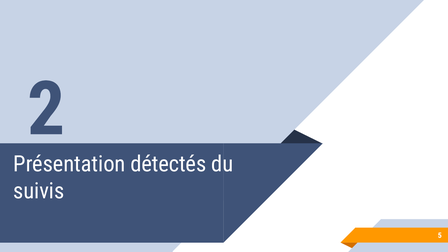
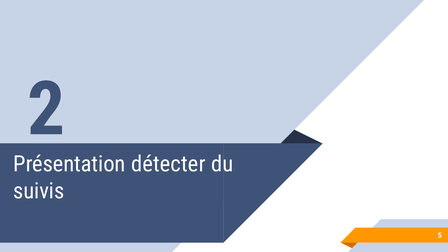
détectés: détectés -> détecter
